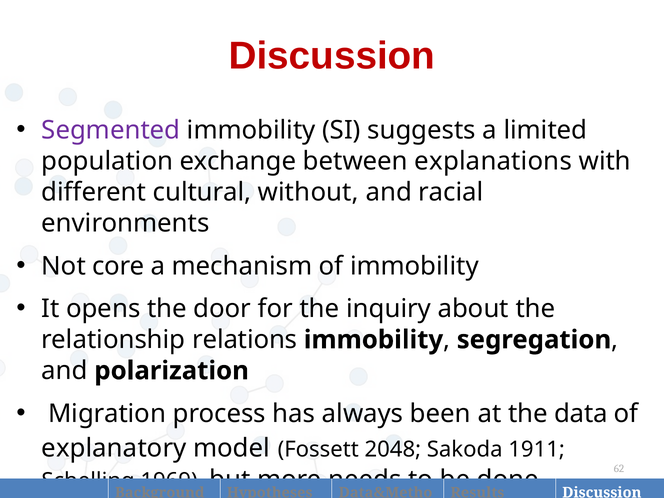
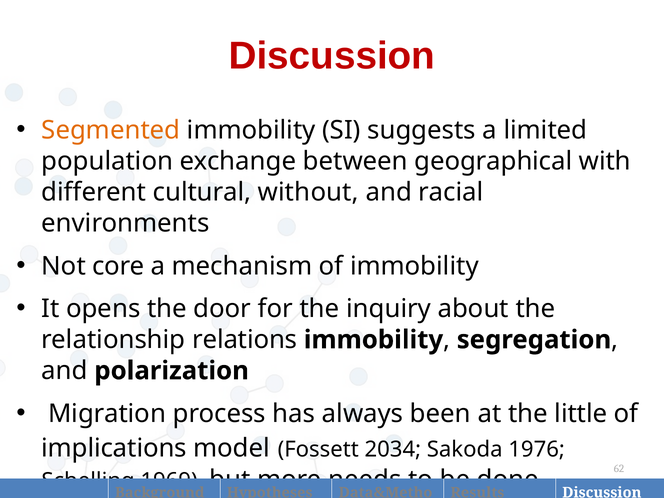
Segmented colour: purple -> orange
explanations: explanations -> geographical
data: data -> little
explanatory: explanatory -> implications
2048: 2048 -> 2034
1911: 1911 -> 1976
